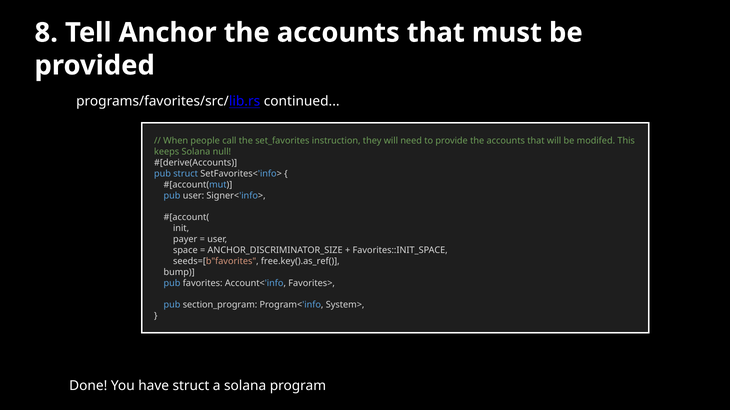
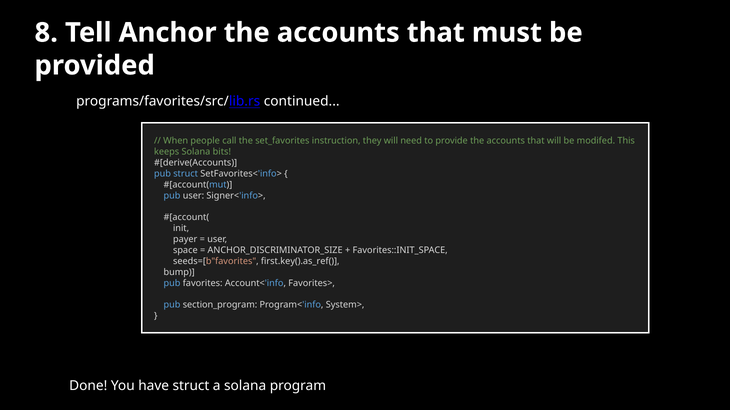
null: null -> bits
free.key().as_ref(: free.key().as_ref( -> first.key().as_ref(
